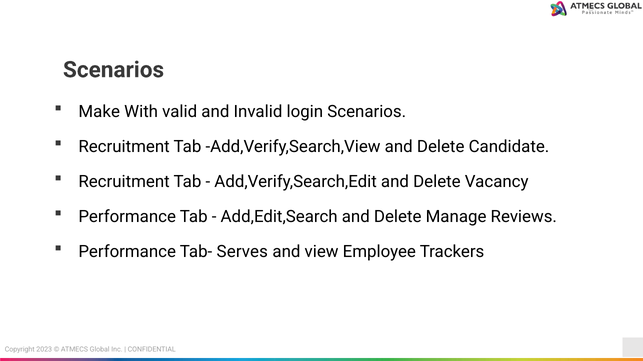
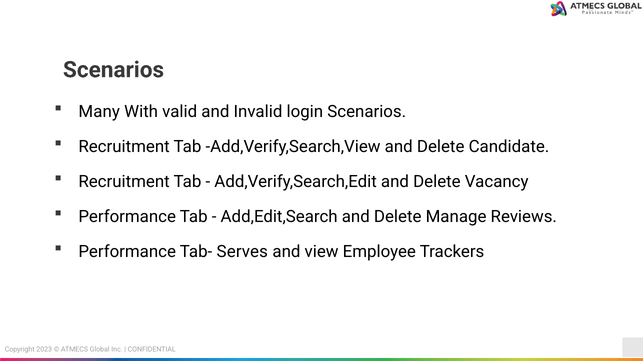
Make: Make -> Many
